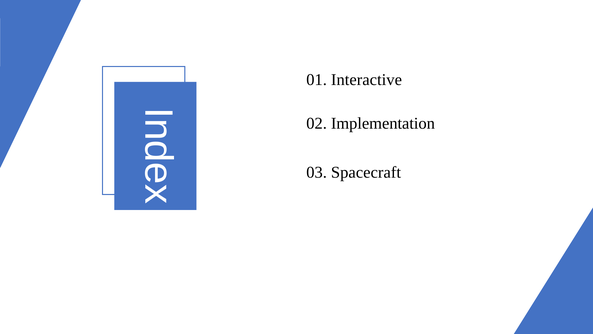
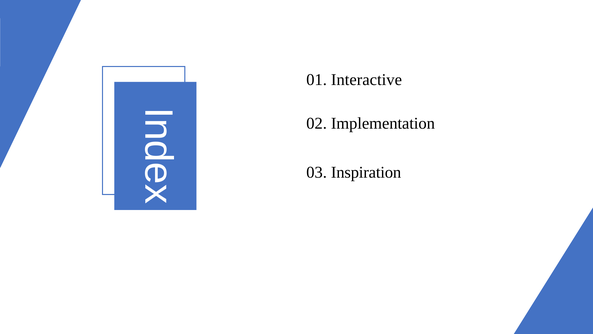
Spacecraft: Spacecraft -> Inspiration
